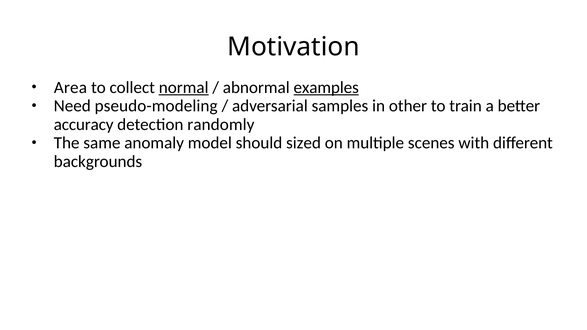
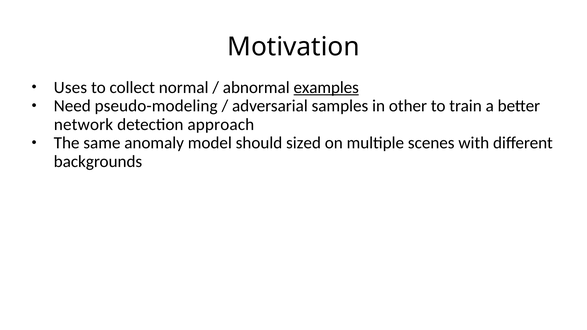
Area: Area -> Uses
normal underline: present -> none
accuracy: accuracy -> network
randomly: randomly -> approach
